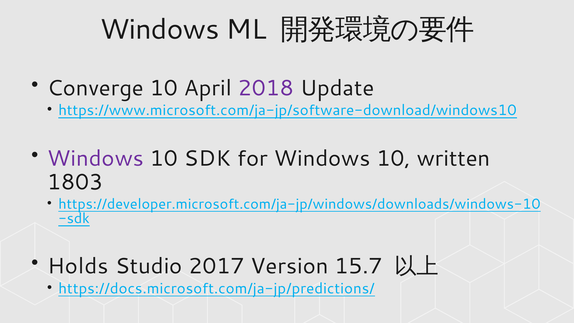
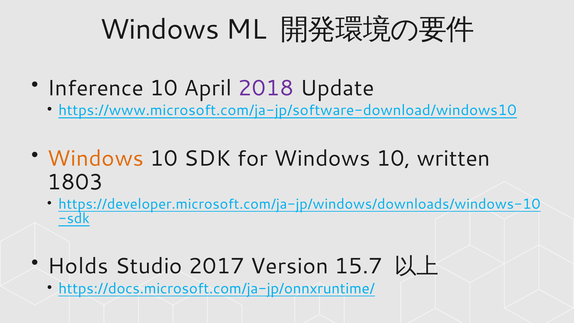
Converge: Converge -> Inference
Windows at (95, 158) colour: purple -> orange
https://docs.microsoft.com/ja-jp/predictions/: https://docs.microsoft.com/ja-jp/predictions/ -> https://docs.microsoft.com/ja-jp/onnxruntime/
